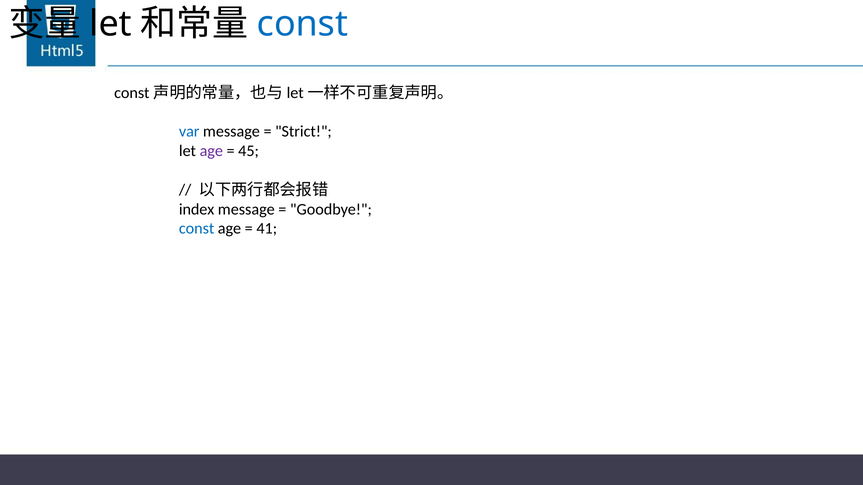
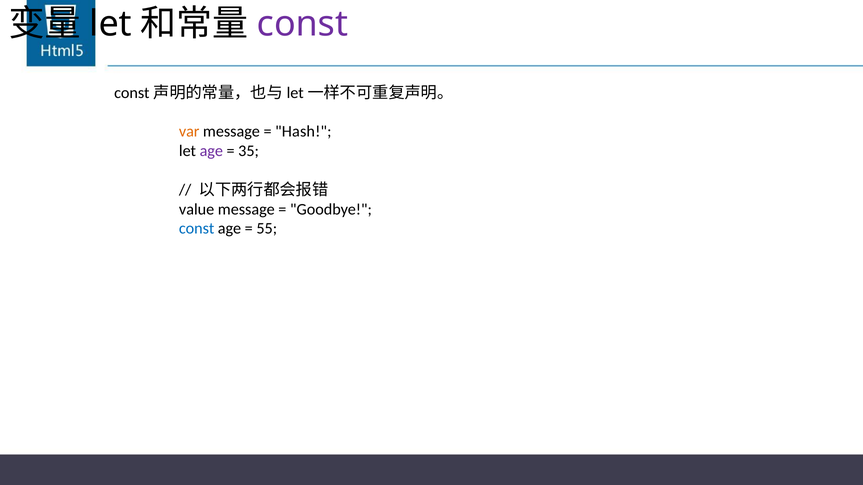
const at (302, 24) colour: blue -> purple
var colour: blue -> orange
Strict: Strict -> Hash
45: 45 -> 35
index: index -> value
41: 41 -> 55
